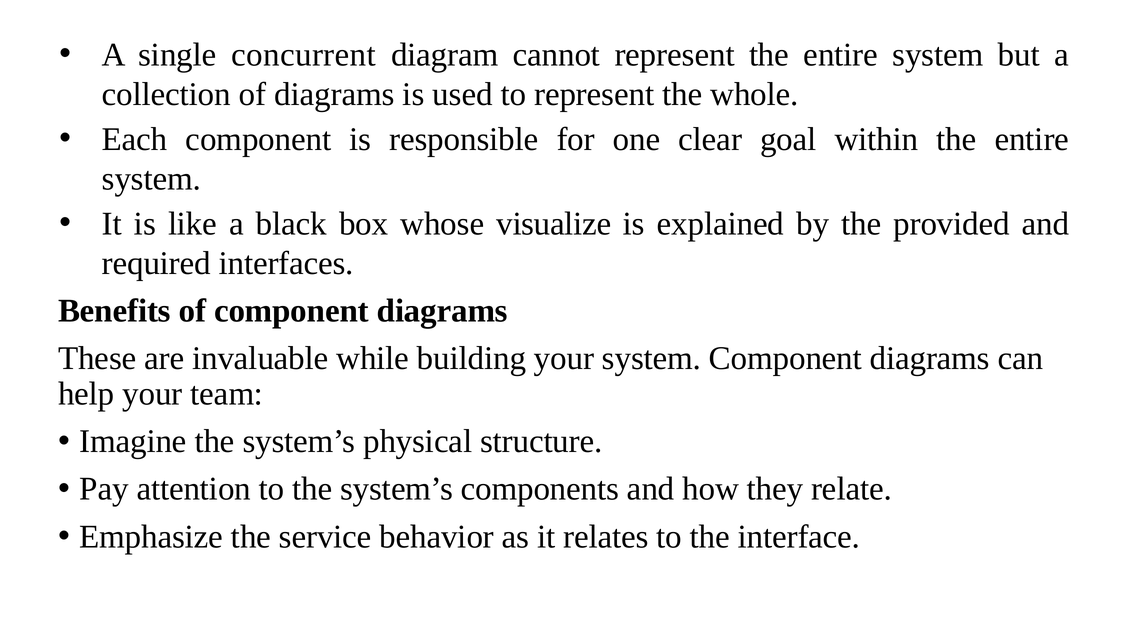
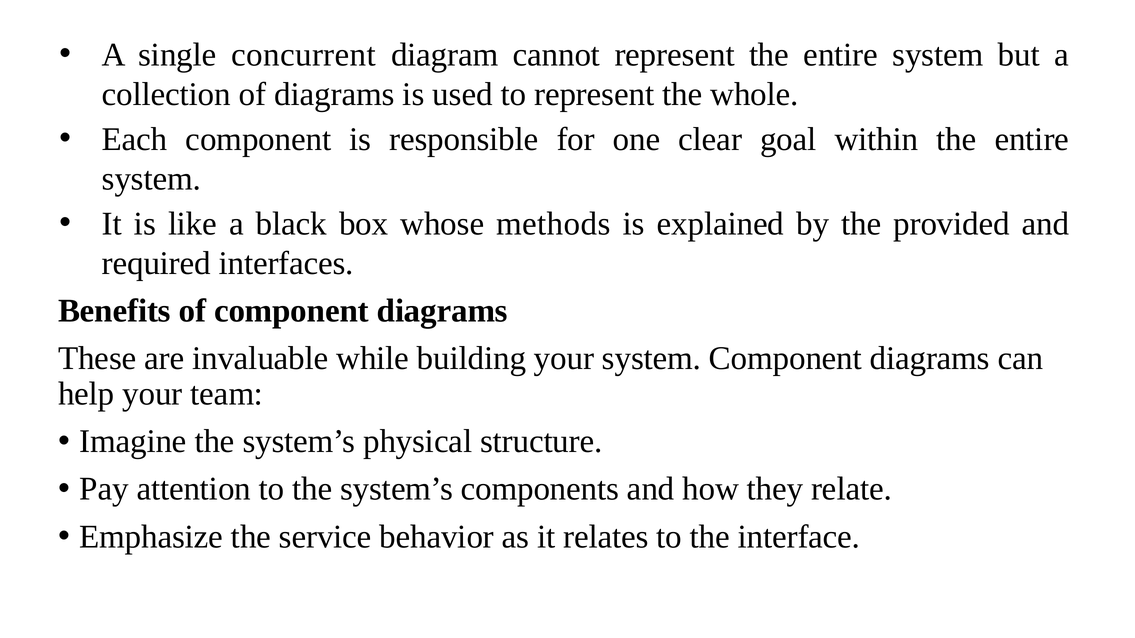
visualize: visualize -> methods
